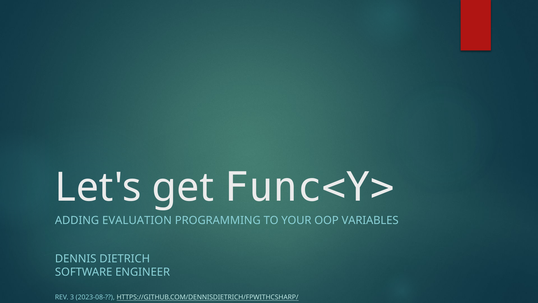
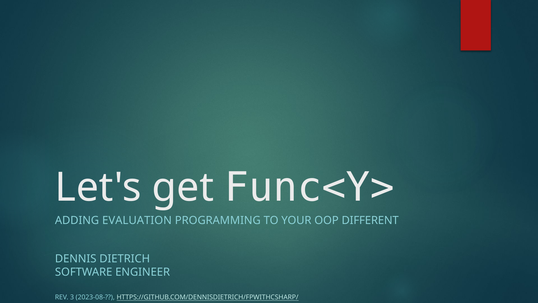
VARIABLES: VARIABLES -> DIFFERENT
